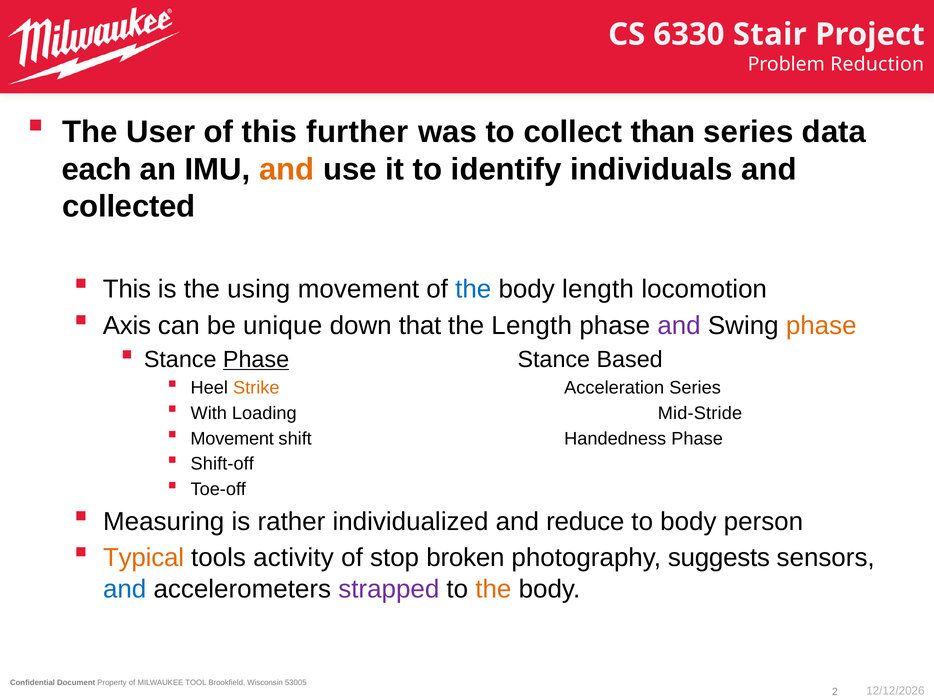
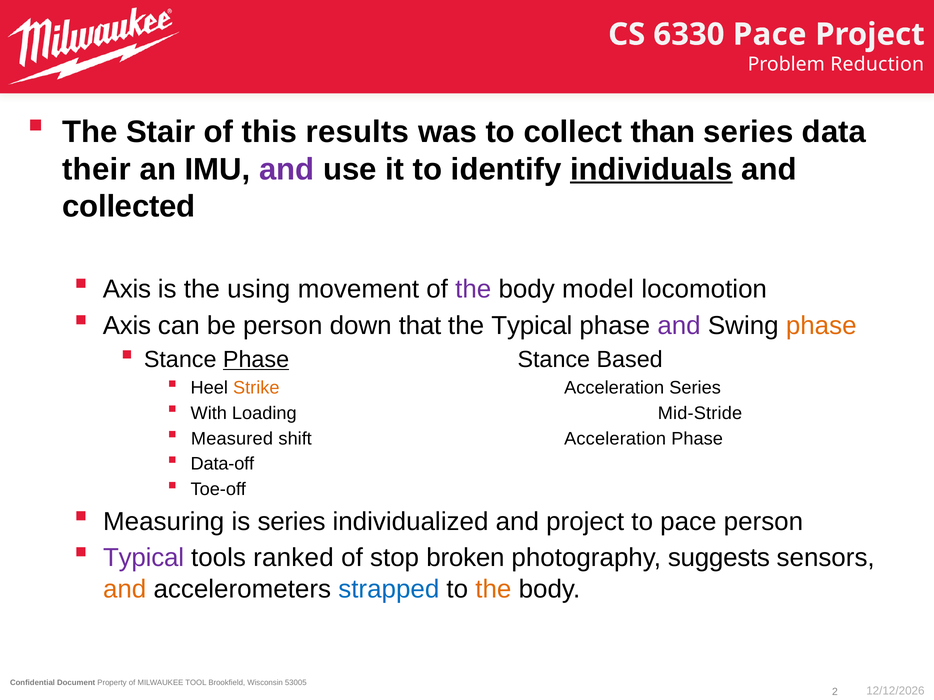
6330 Stair: Stair -> Pace
User: User -> Stair
further: further -> results
each: each -> their
and at (287, 169) colour: orange -> purple
individuals underline: none -> present
This at (127, 289): This -> Axis
the at (473, 289) colour: blue -> purple
body length: length -> model
be unique: unique -> person
the Length: Length -> Typical
Movement at (232, 439): Movement -> Measured
shift Handedness: Handedness -> Acceleration
Shift-off: Shift-off -> Data-off
is rather: rather -> series
and reduce: reduce -> project
to body: body -> pace
Typical at (144, 558) colour: orange -> purple
activity: activity -> ranked
and at (125, 589) colour: blue -> orange
strapped colour: purple -> blue
